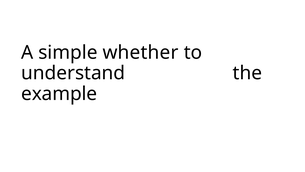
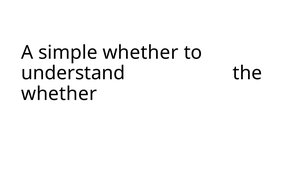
example at (59, 94): example -> whether
